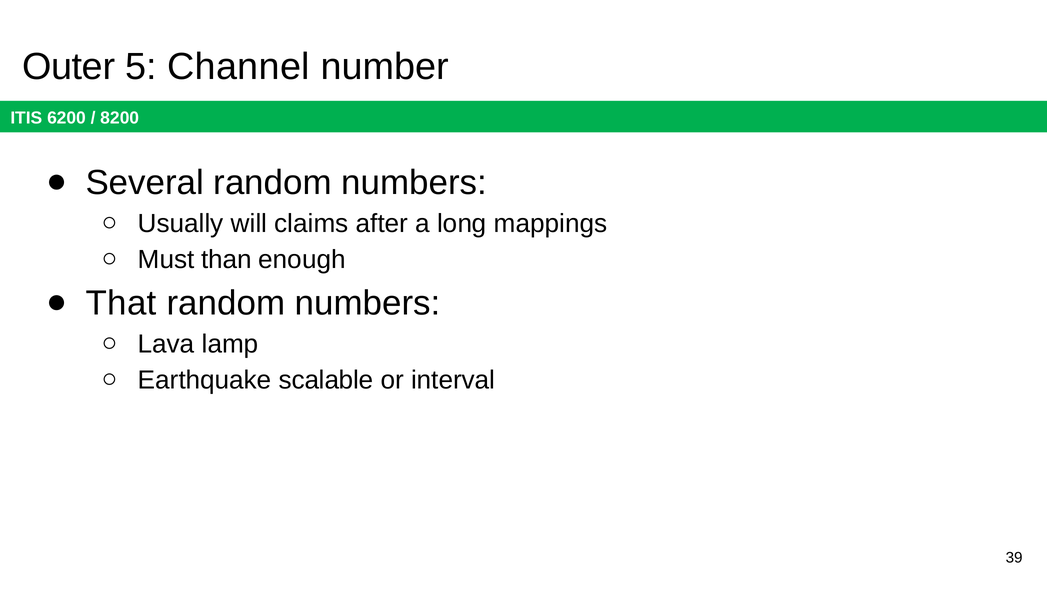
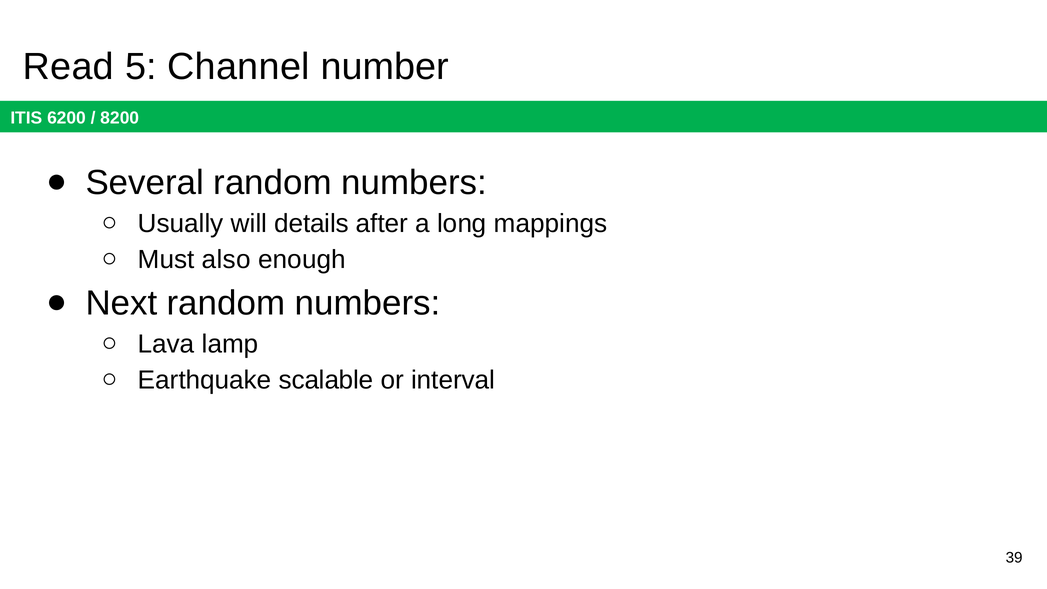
Outer: Outer -> Read
claims: claims -> details
than: than -> also
That: That -> Next
